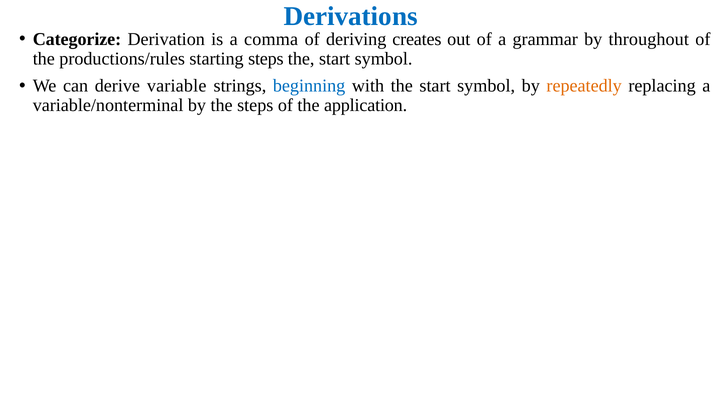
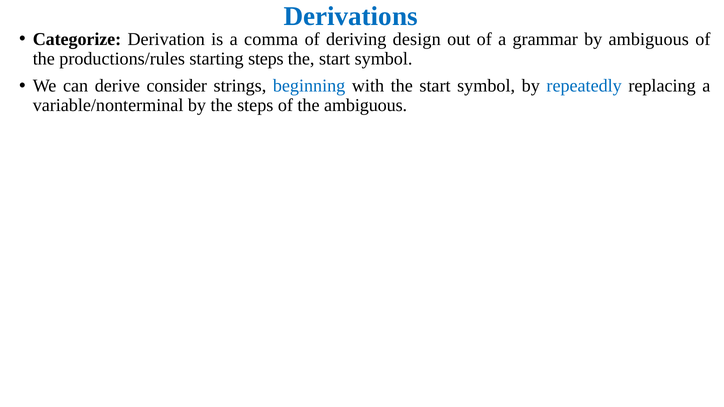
creates: creates -> design
by throughout: throughout -> ambiguous
variable: variable -> consider
repeatedly colour: orange -> blue
the application: application -> ambiguous
